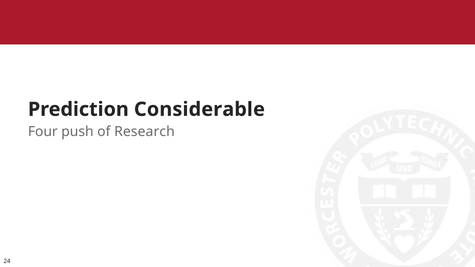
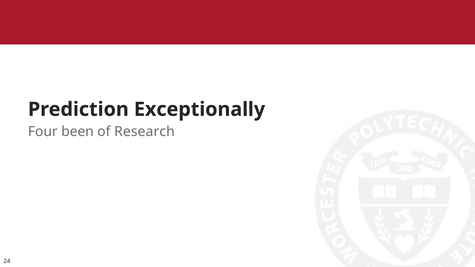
Considerable: Considerable -> Exceptionally
push: push -> been
